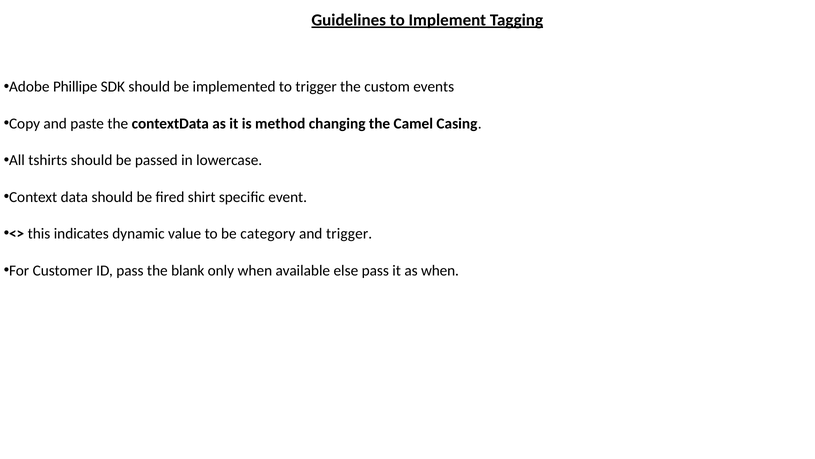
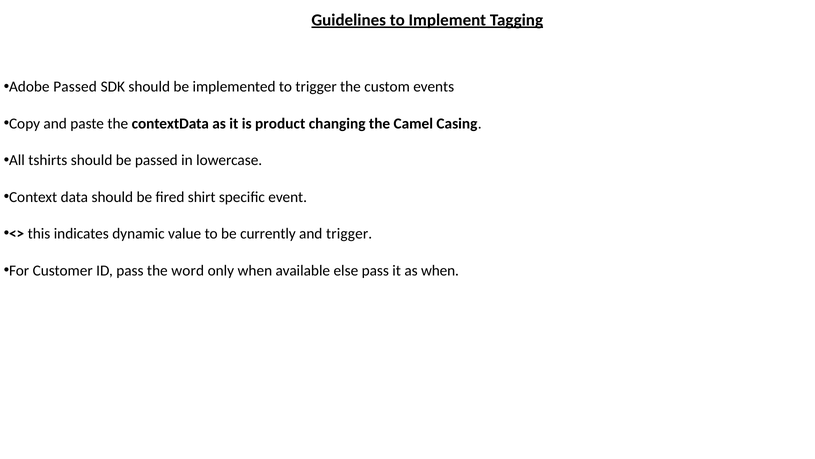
Adobe Phillipe: Phillipe -> Passed
method: method -> product
category: category -> currently
blank: blank -> word
